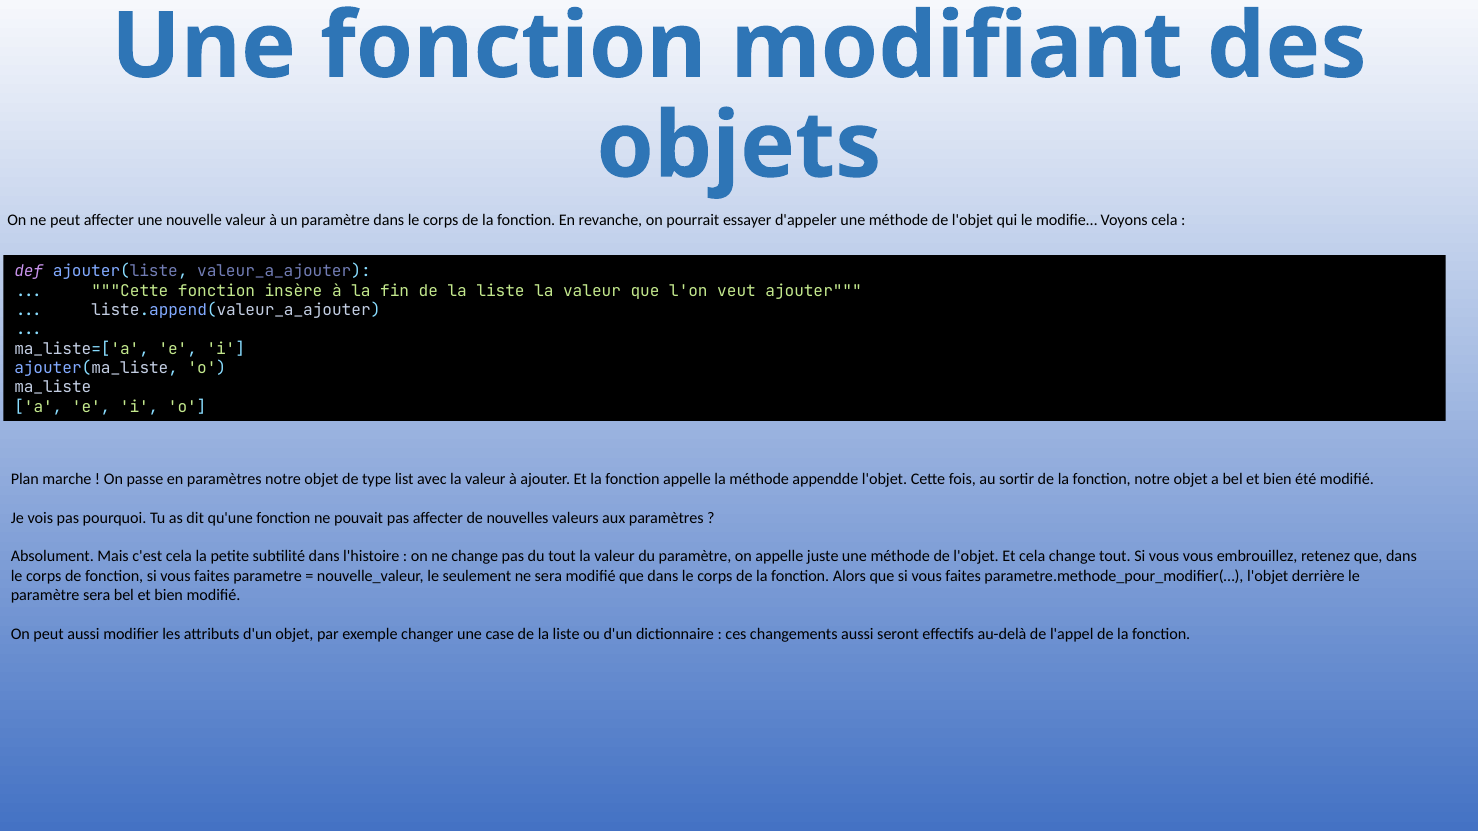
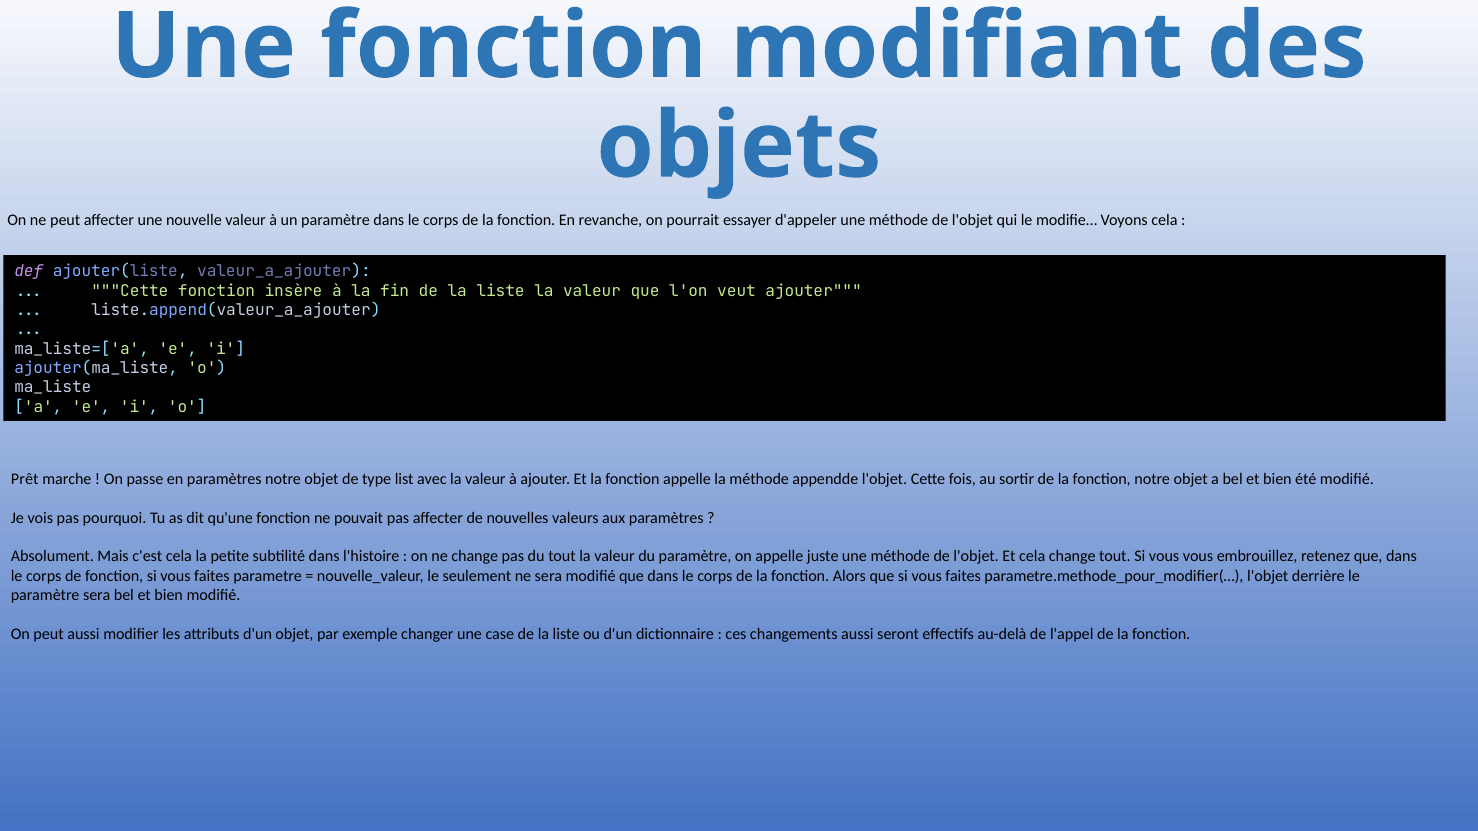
Plan: Plan -> Prêt
